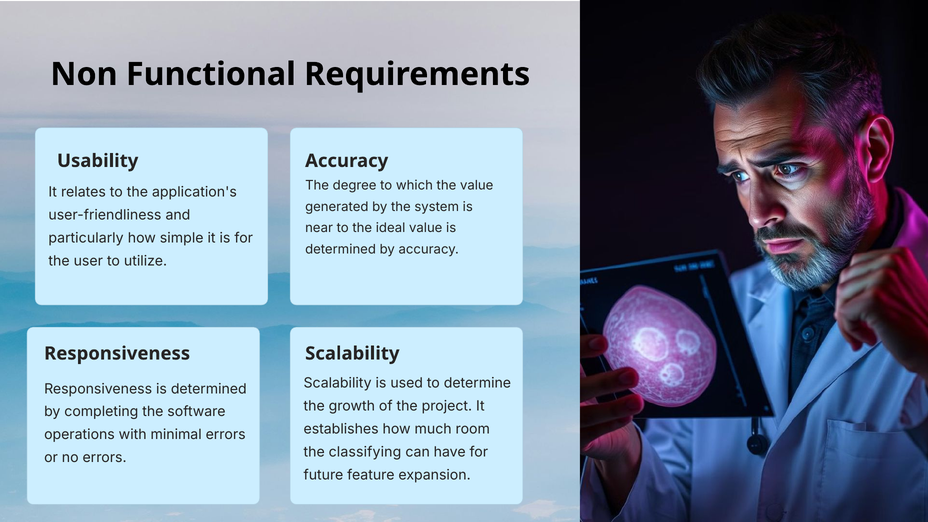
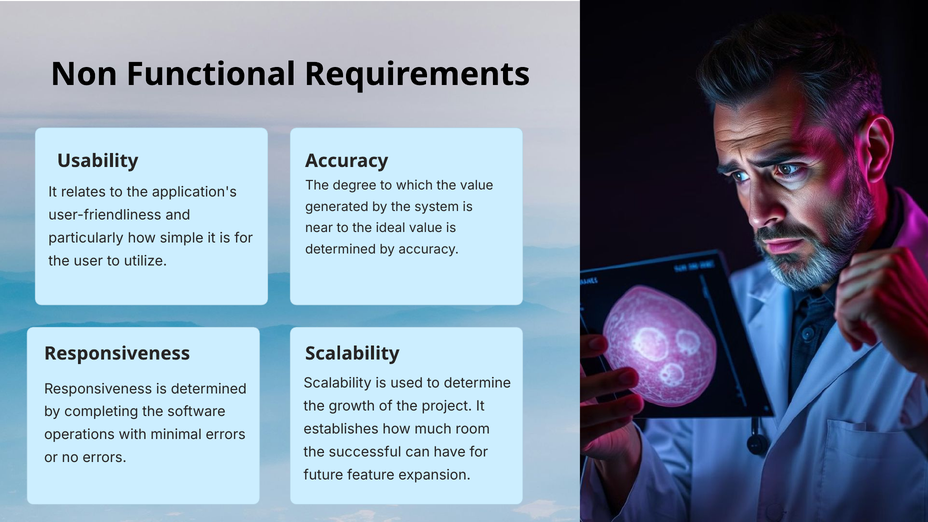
classifying: classifying -> successful
